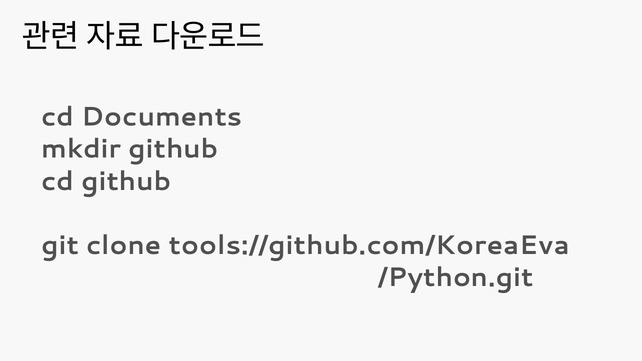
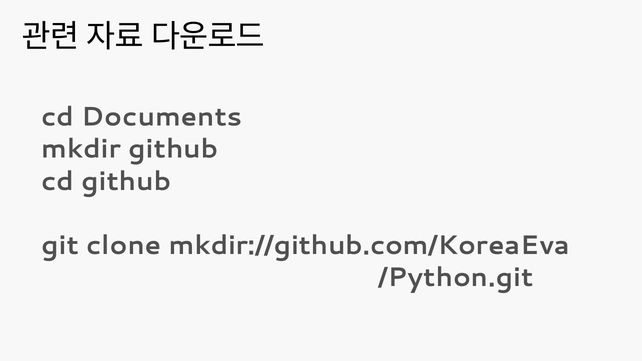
tools://github.com/KoreaEva: tools://github.com/KoreaEva -> mkdir://github.com/KoreaEva
